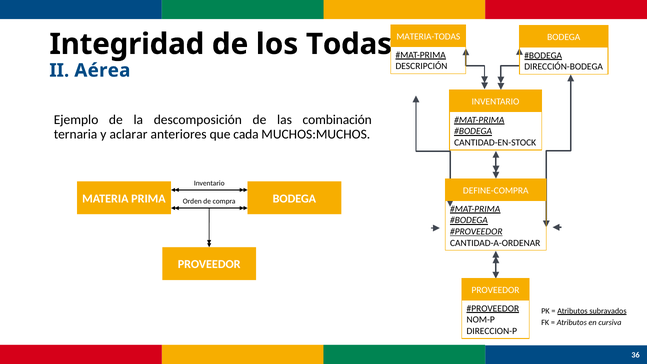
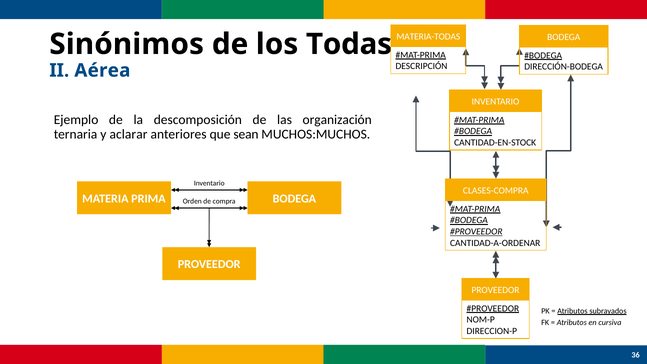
Integridad: Integridad -> Sinónimos
combinación: combinación -> organización
cada: cada -> sean
DEFINE-COMPRA: DEFINE-COMPRA -> CLASES-COMPRA
